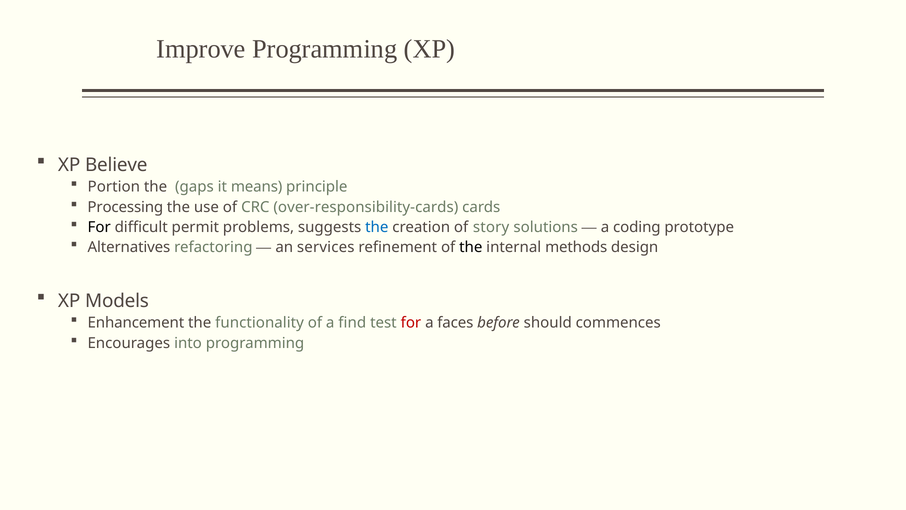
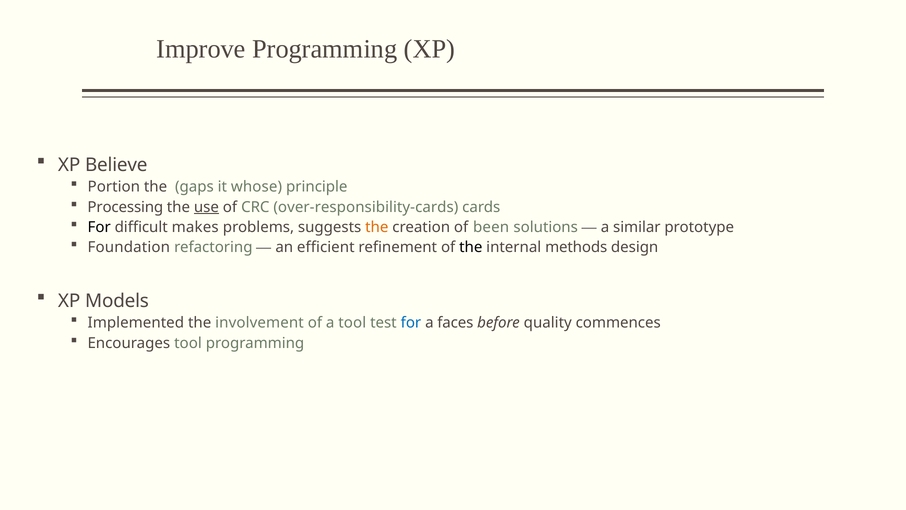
means: means -> whose
use underline: none -> present
permit: permit -> makes
the at (377, 227) colour: blue -> orange
story: story -> been
coding: coding -> similar
Alternatives: Alternatives -> Foundation
services: services -> efficient
Enhancement: Enhancement -> Implemented
functionality: functionality -> involvement
a find: find -> tool
for at (411, 323) colour: red -> blue
should: should -> quality
Encourages into: into -> tool
